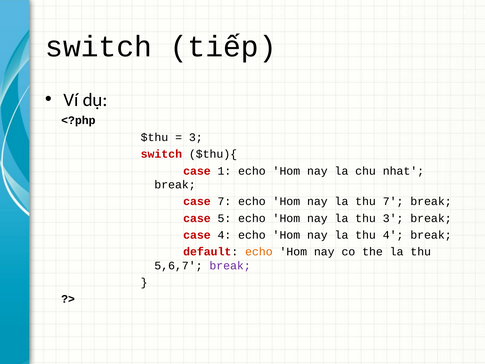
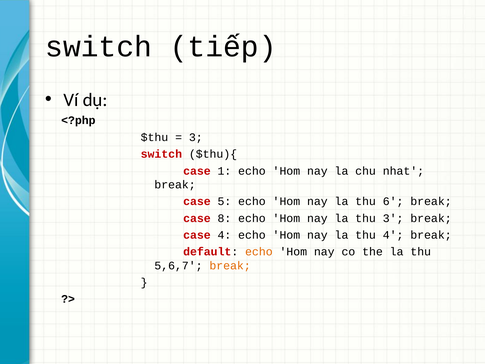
case 7: 7 -> 5
thu 7: 7 -> 6
5: 5 -> 8
break at (230, 265) colour: purple -> orange
